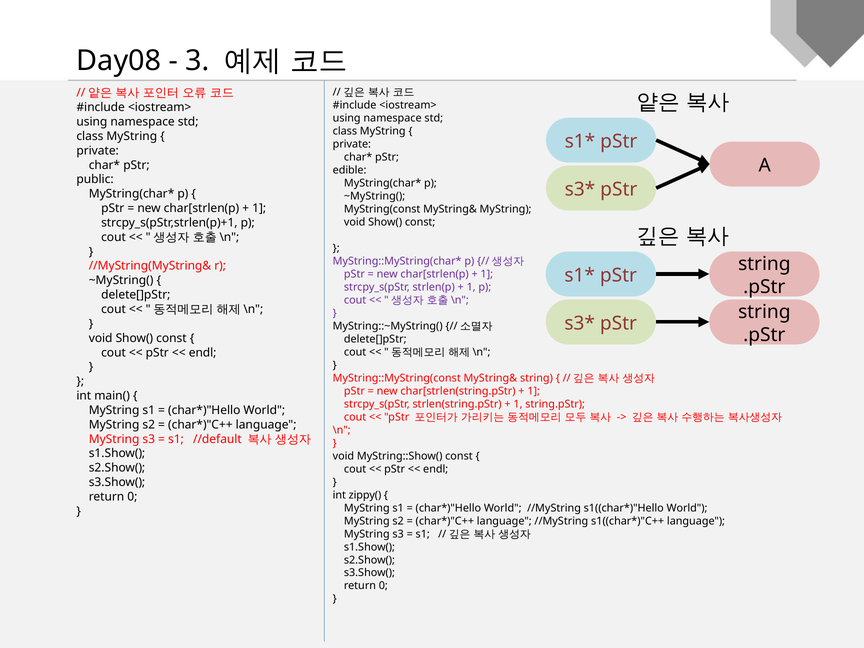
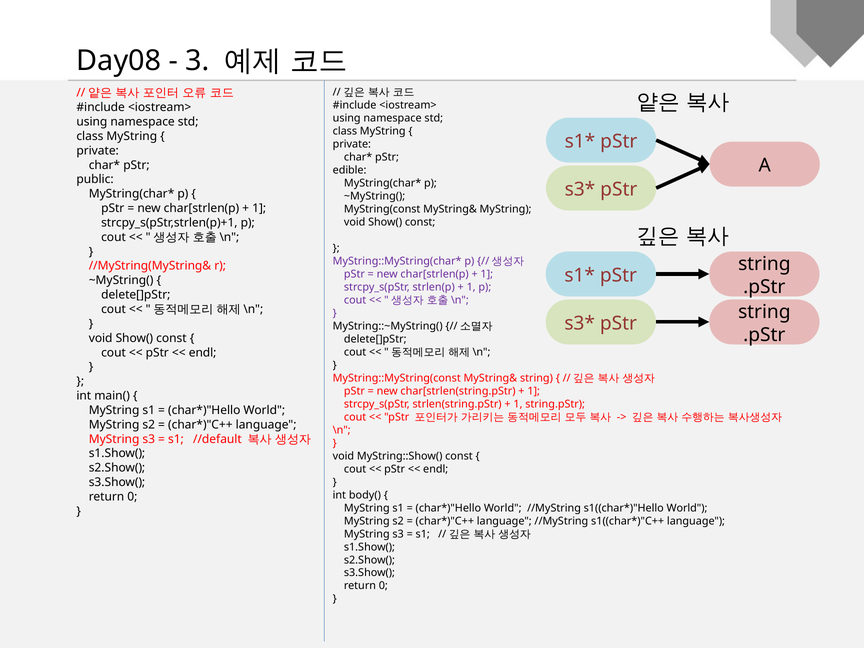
zippy(: zippy( -> body(
